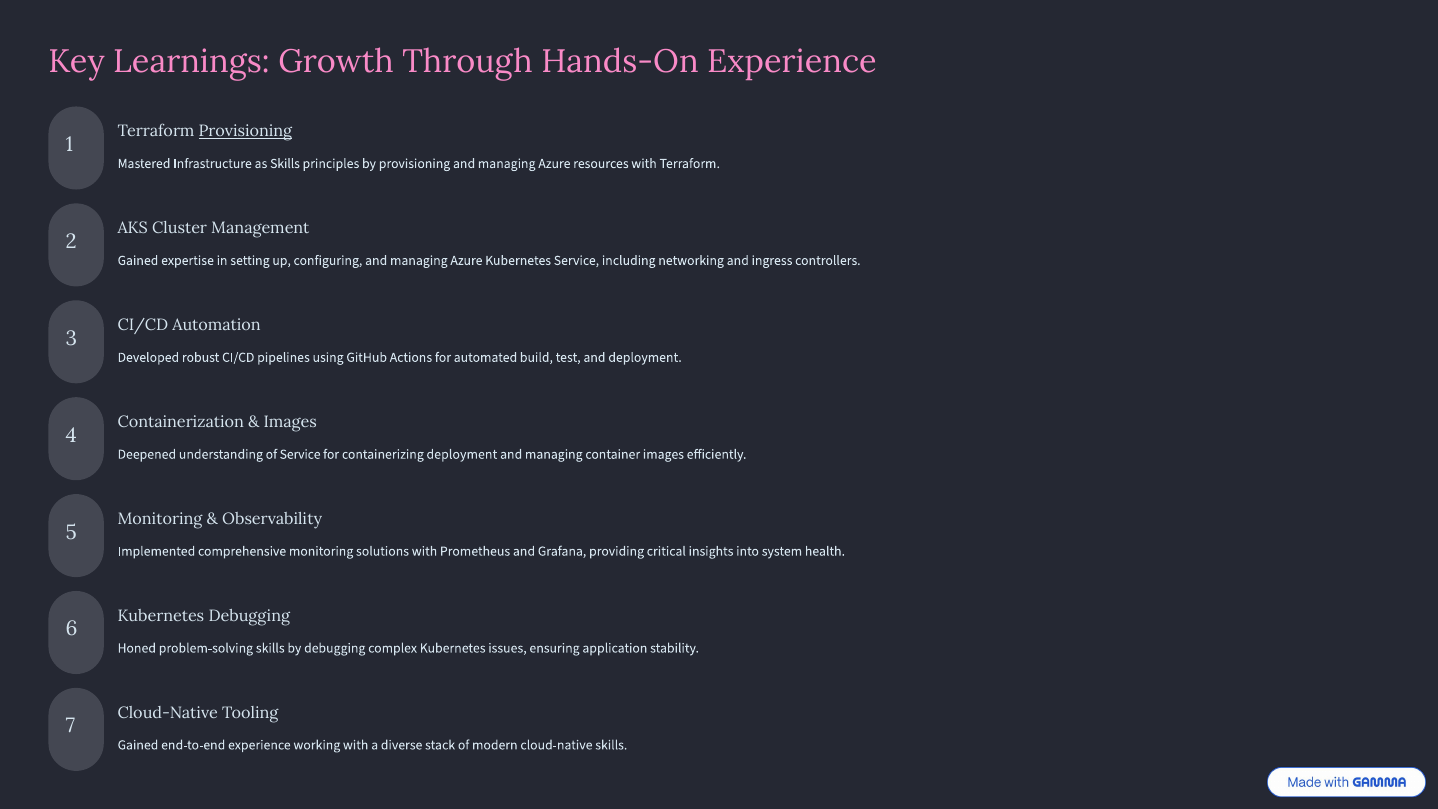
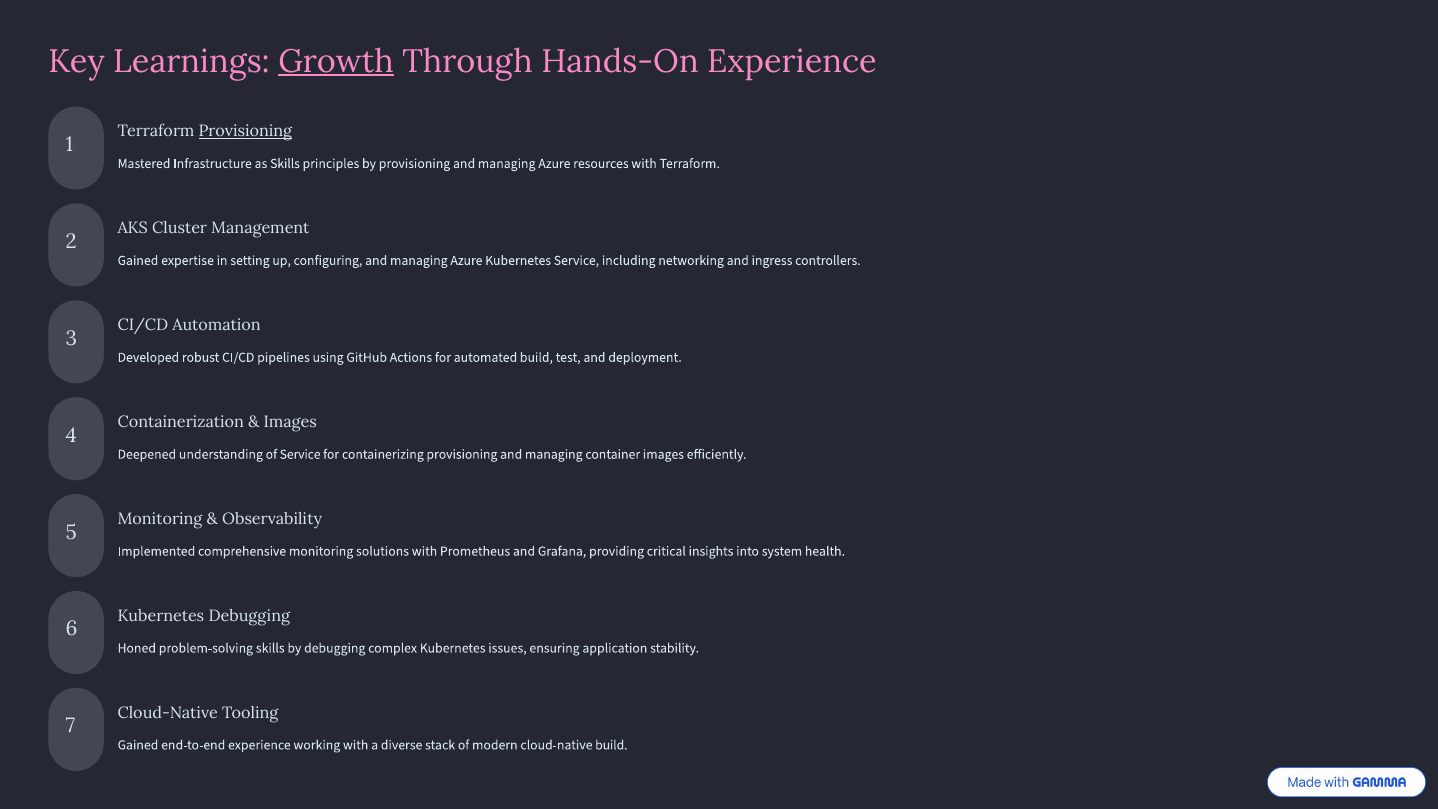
Growth underline: none -> present
containerizing deployment: deployment -> provisioning
cloud-native skills: skills -> build
